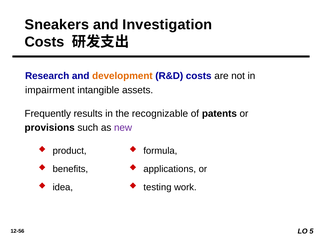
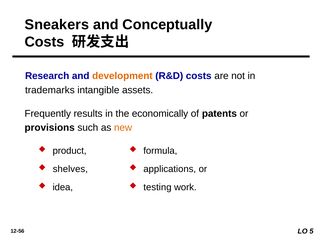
Investigation: Investigation -> Conceptually
impairment: impairment -> trademarks
recognizable: recognizable -> economically
new colour: purple -> orange
benefits: benefits -> shelves
